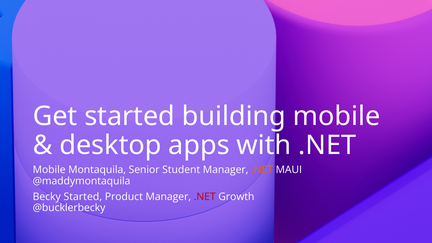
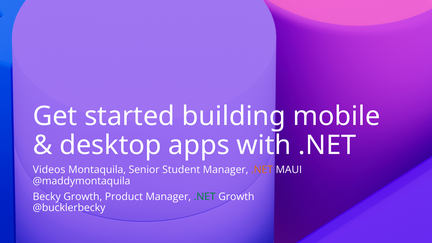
Mobile at (49, 170): Mobile -> Videos
Becky Started: Started -> Growth
.NET at (205, 197) colour: red -> green
